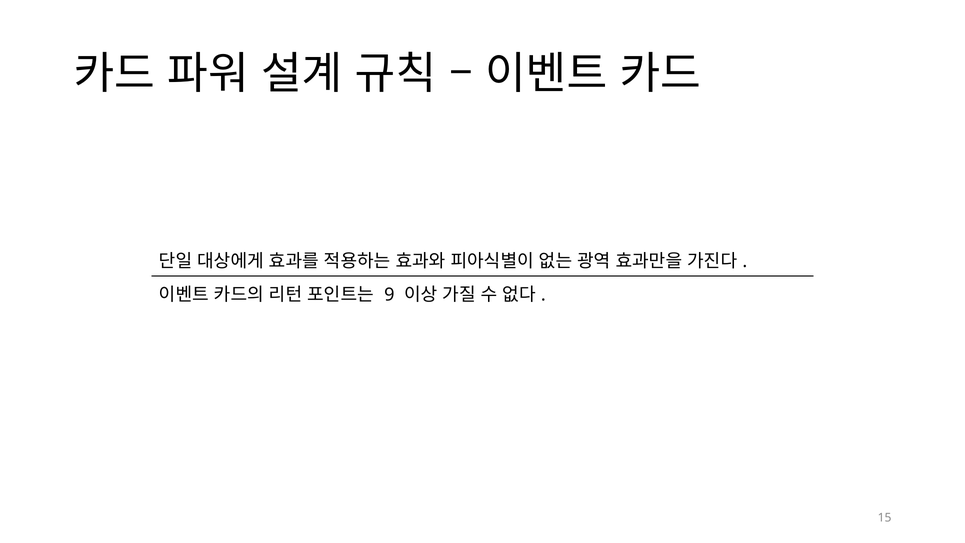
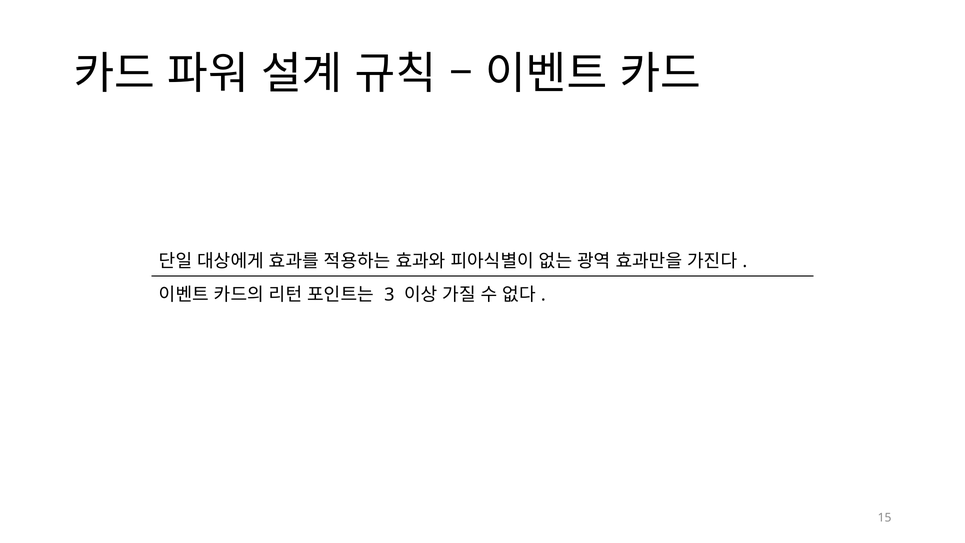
9: 9 -> 3
